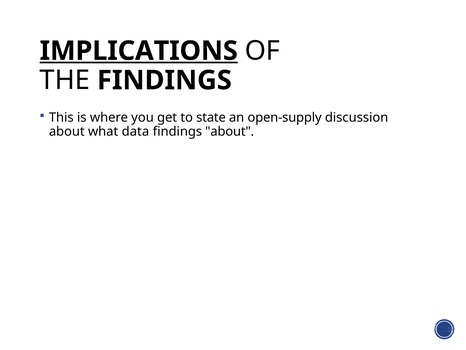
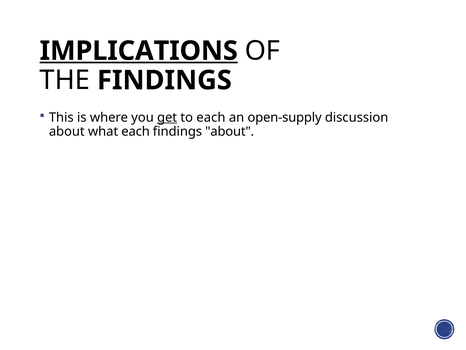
get underline: none -> present
to state: state -> each
what data: data -> each
